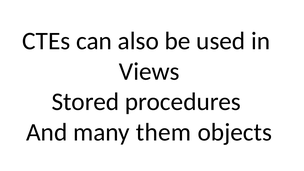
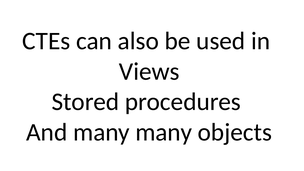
many them: them -> many
